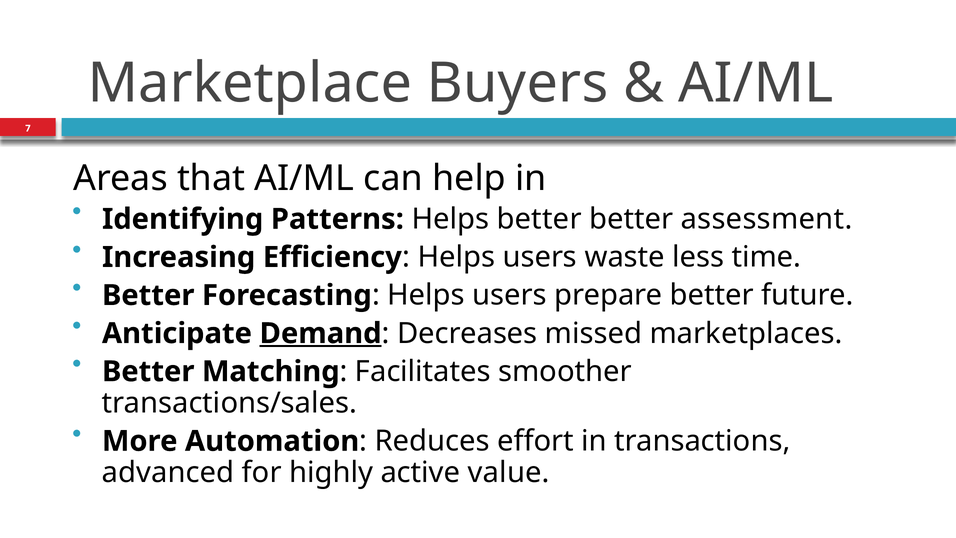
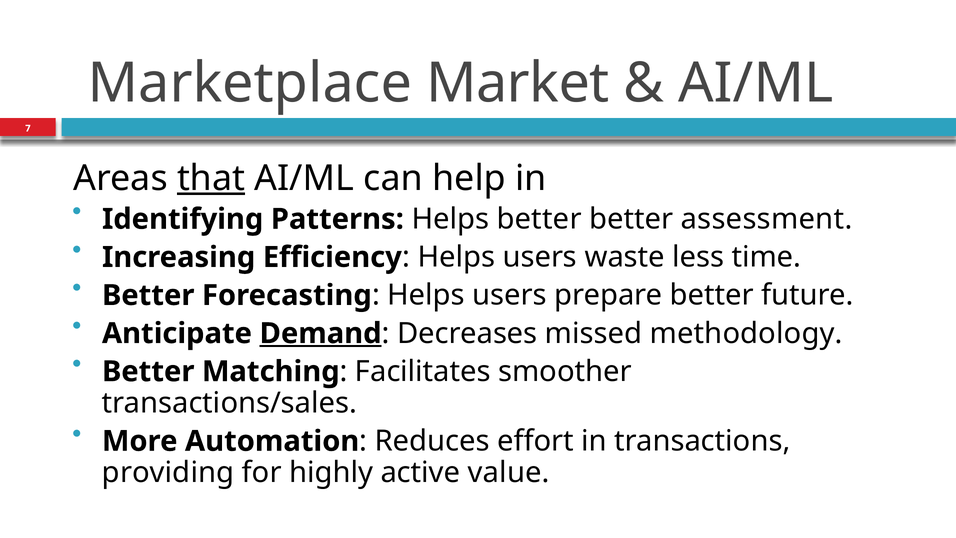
Buyers: Buyers -> Market
that underline: none -> present
marketplaces: marketplaces -> methodology
advanced: advanced -> providing
